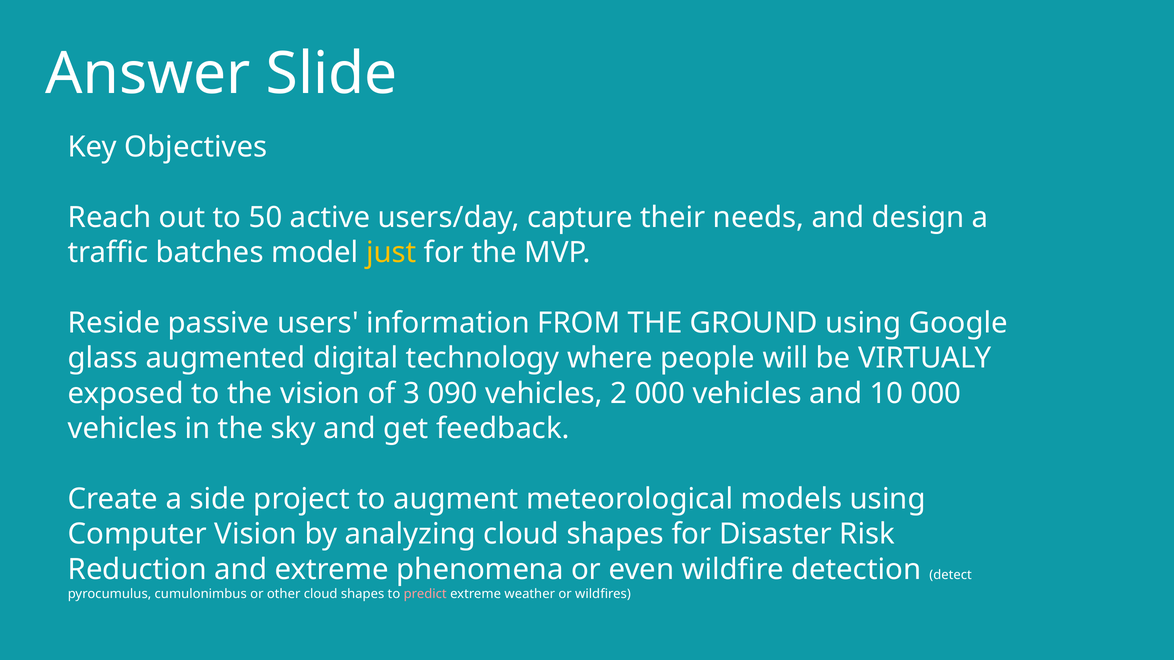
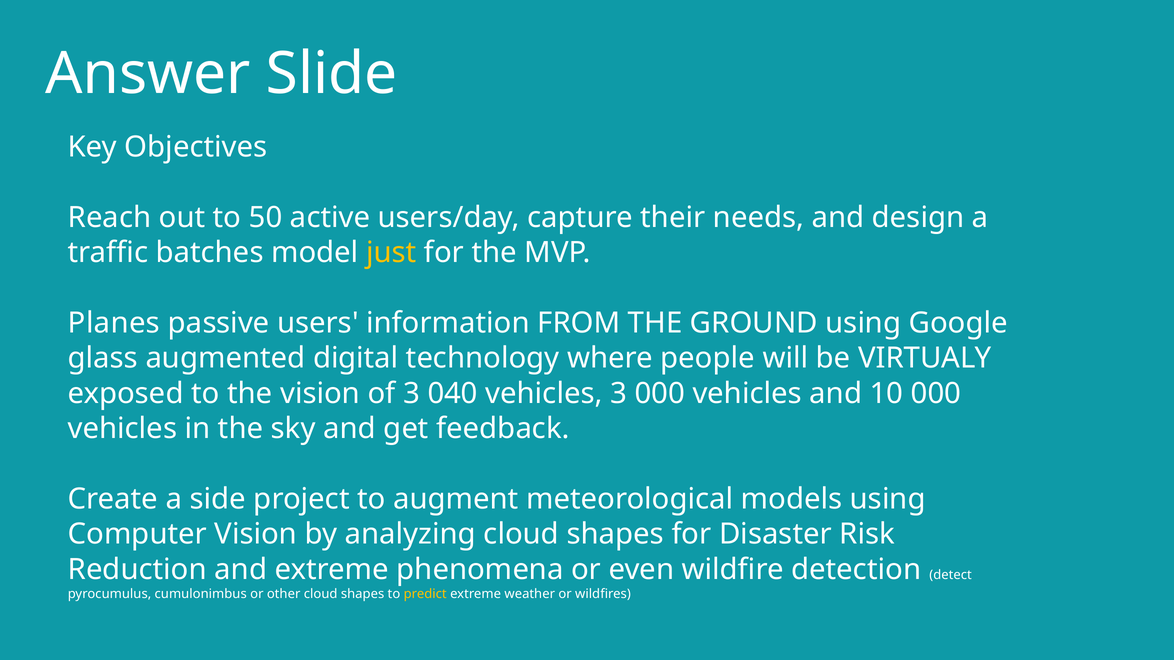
Reside: Reside -> Planes
090: 090 -> 040
vehicles 2: 2 -> 3
predict colour: pink -> yellow
